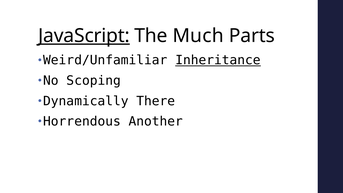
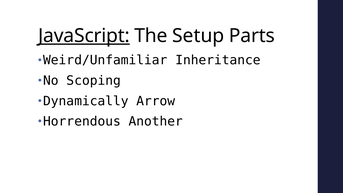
Much: Much -> Setup
Inheritance underline: present -> none
There: There -> Arrow
